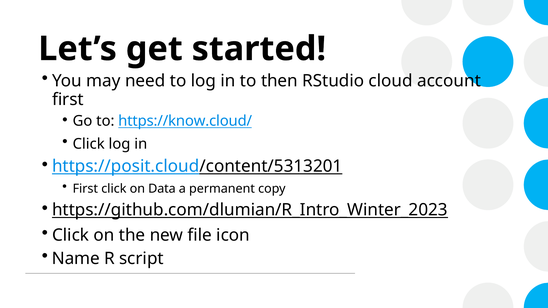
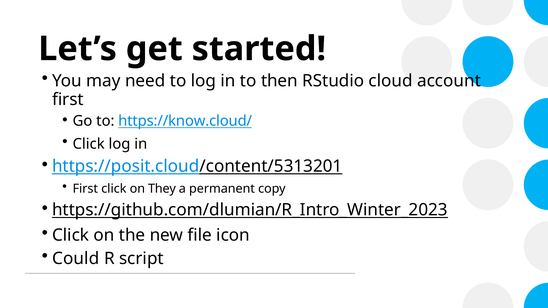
Data: Data -> They
Name: Name -> Could
